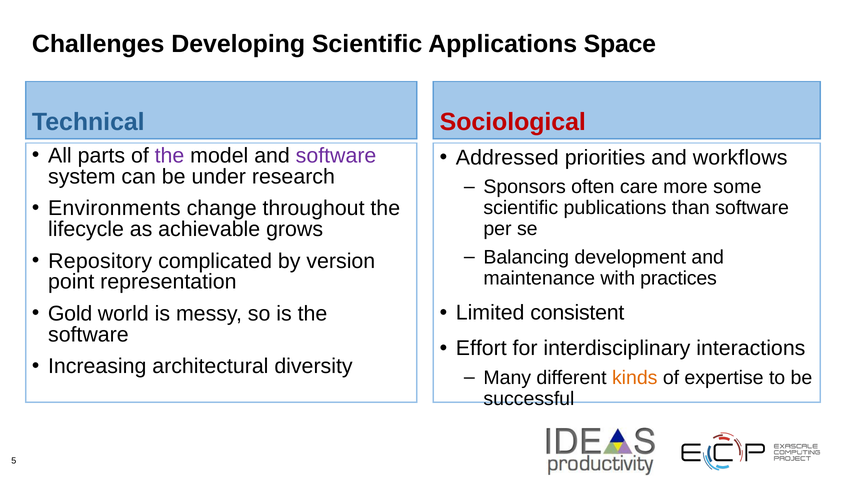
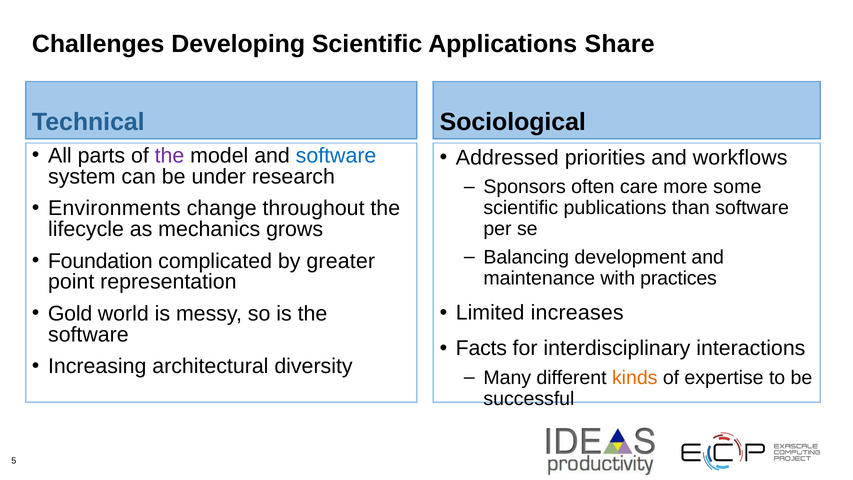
Space: Space -> Share
Sociological colour: red -> black
software at (336, 156) colour: purple -> blue
achievable: achievable -> mechanics
Repository: Repository -> Foundation
version: version -> greater
consistent: consistent -> increases
Effort: Effort -> Facts
